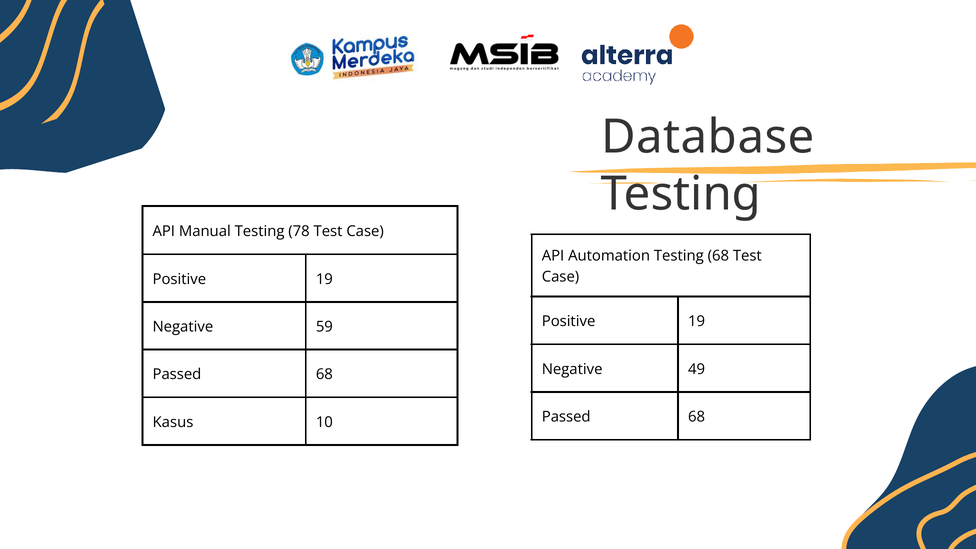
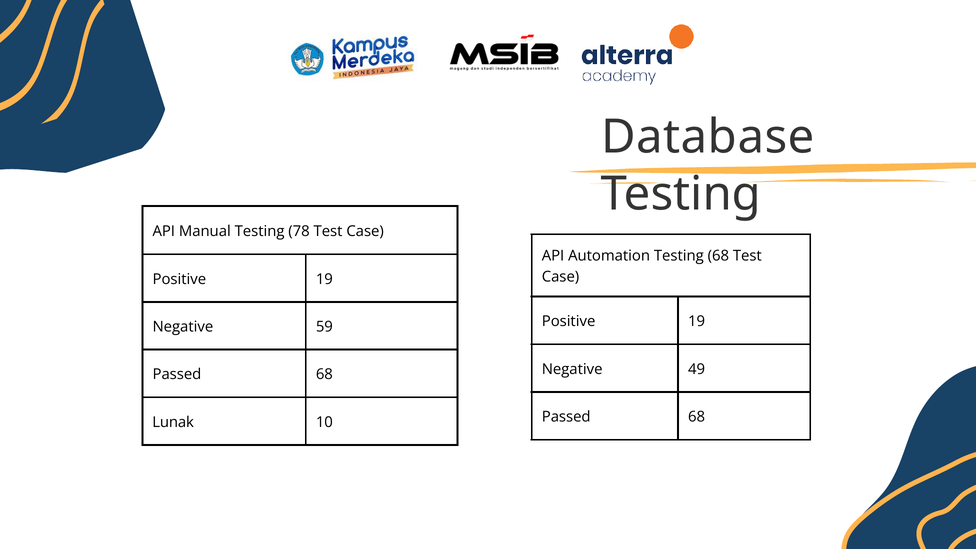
Kasus: Kasus -> Lunak
